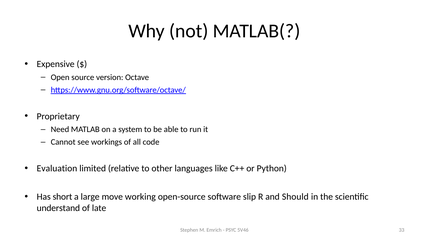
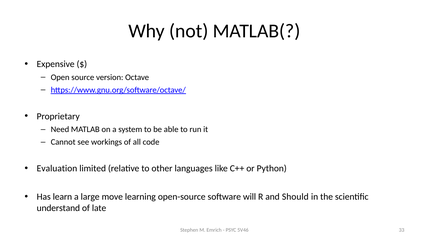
short: short -> learn
working: working -> learning
slip: slip -> will
